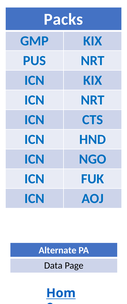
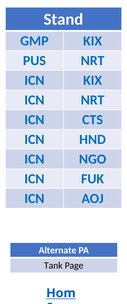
Packs: Packs -> Stand
Data: Data -> Tank
